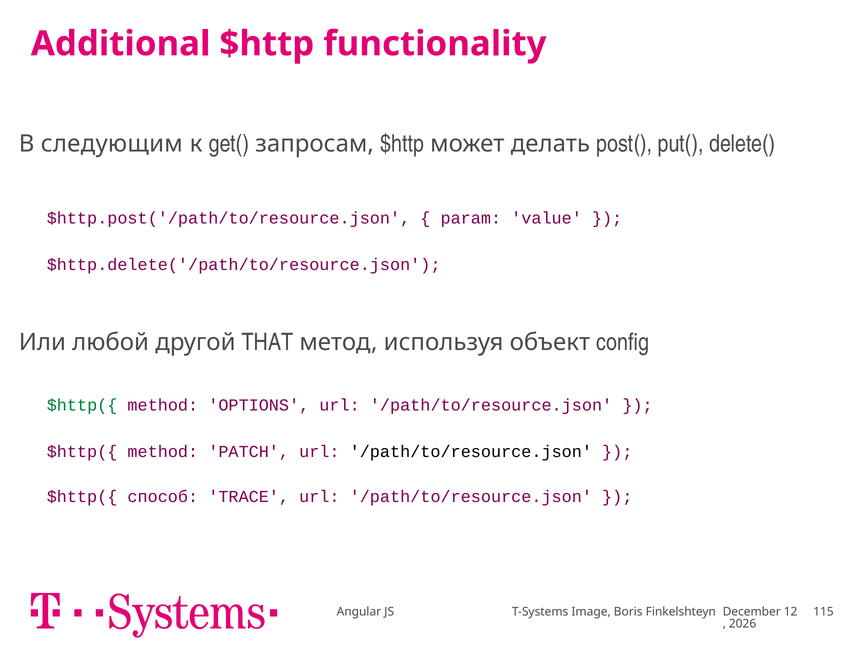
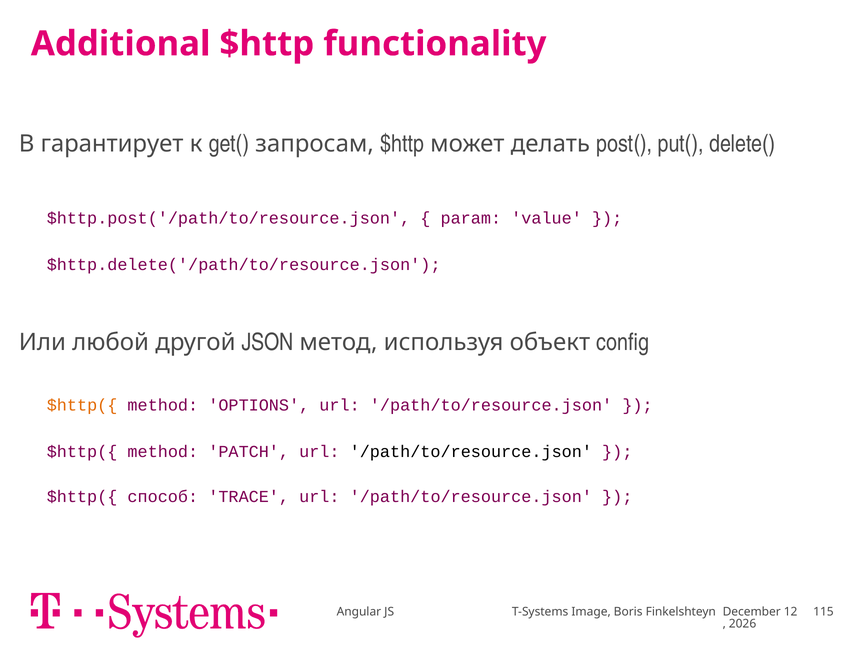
следующим: следующим -> гарантирует
THAT: THAT -> JSON
$http({ at (82, 405) colour: green -> orange
